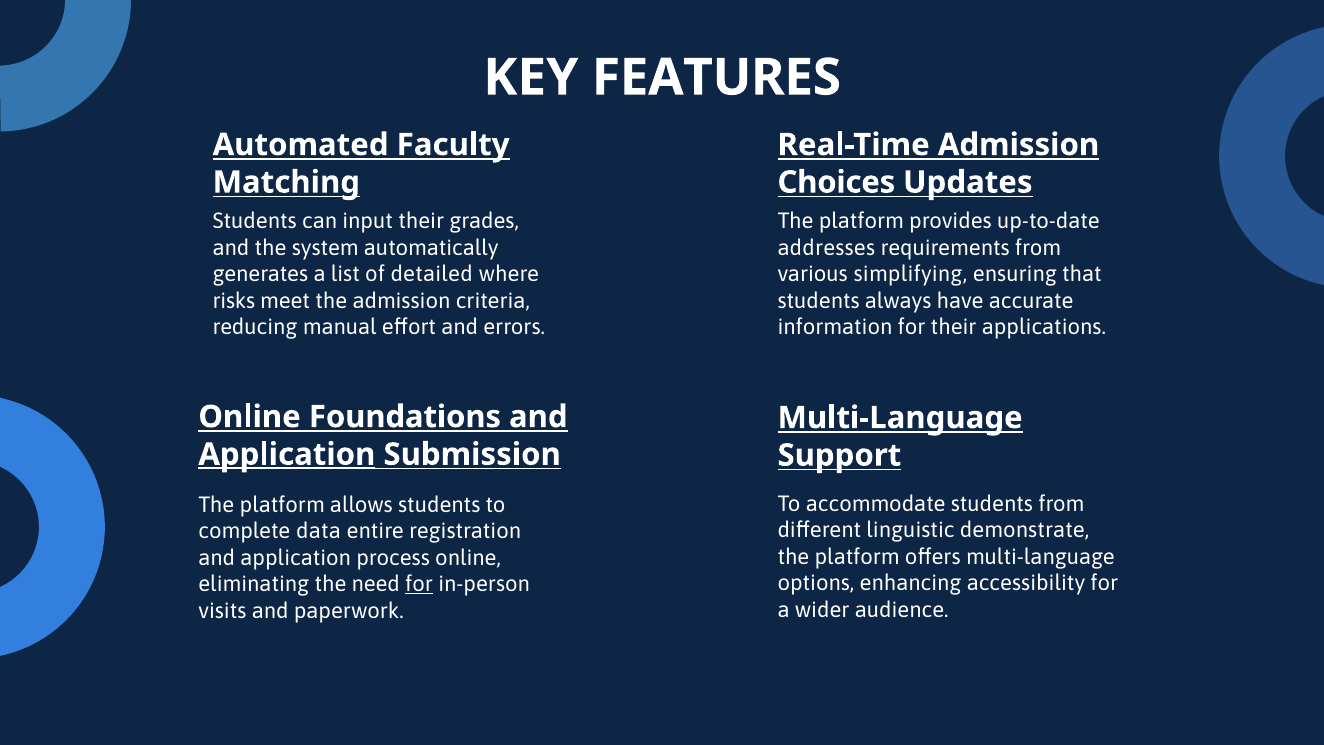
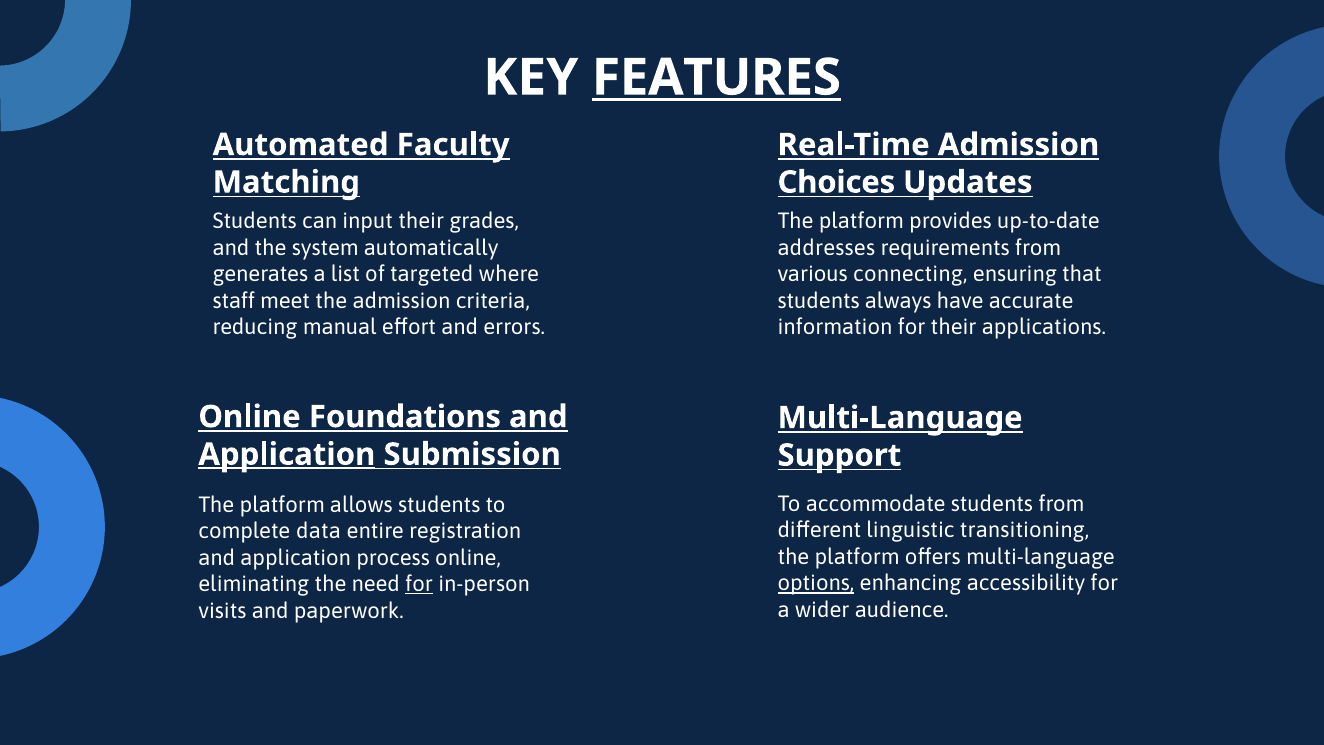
FEATURES underline: none -> present
detailed: detailed -> targeted
simplifying: simplifying -> connecting
risks: risks -> staff
demonstrate: demonstrate -> transitioning
options underline: none -> present
